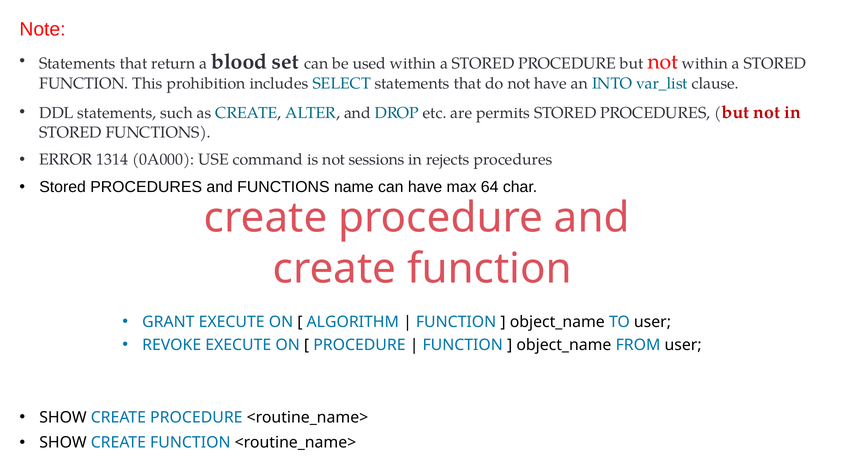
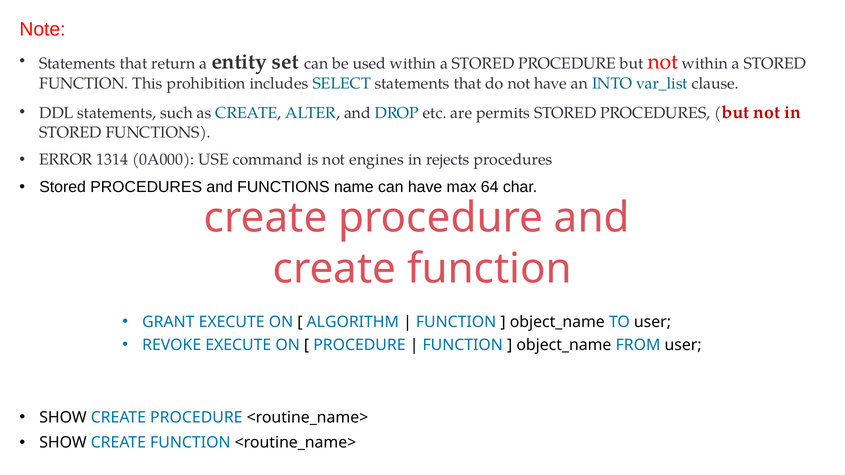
blood: blood -> entity
sessions: sessions -> engines
